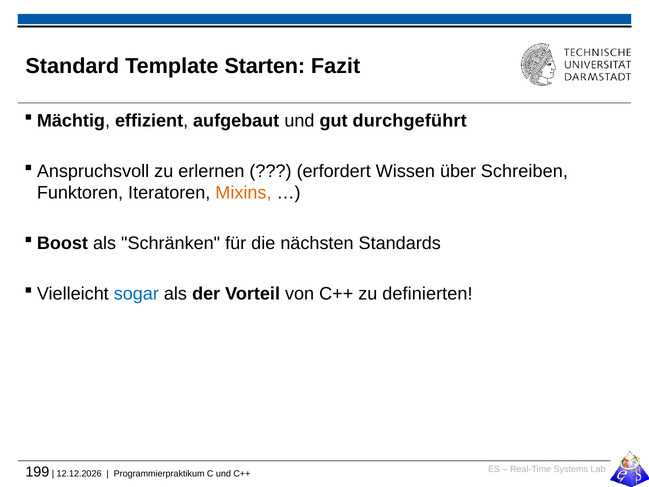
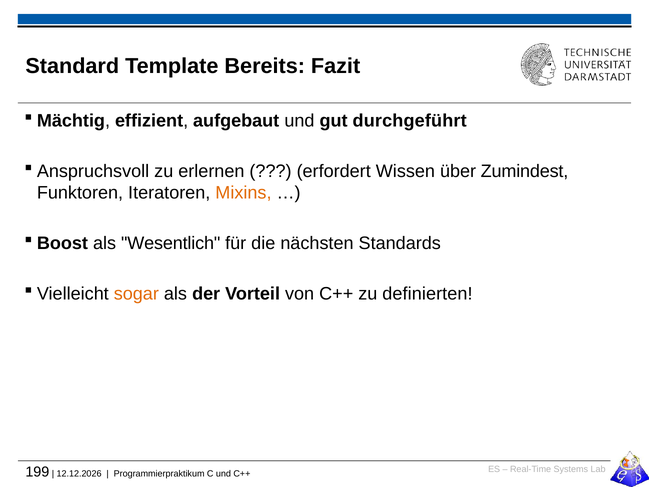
Starten: Starten -> Bereits
Schreiben: Schreiben -> Zumindest
Schränken: Schränken -> Wesentlich
sogar colour: blue -> orange
